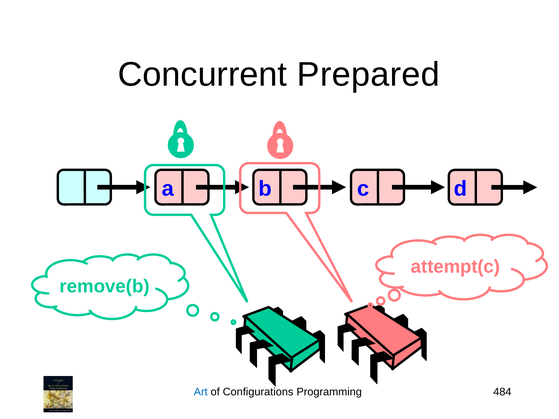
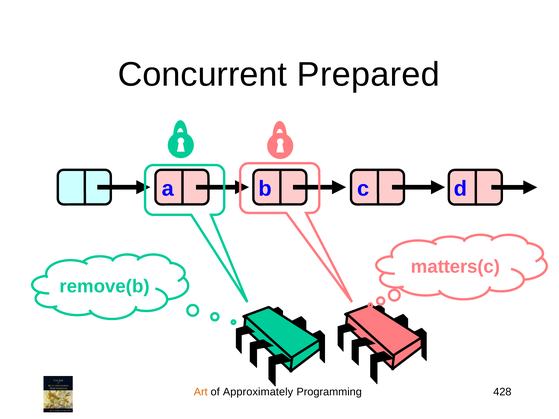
attempt(c: attempt(c -> matters(c
Art colour: blue -> orange
Configurations: Configurations -> Approximately
484: 484 -> 428
